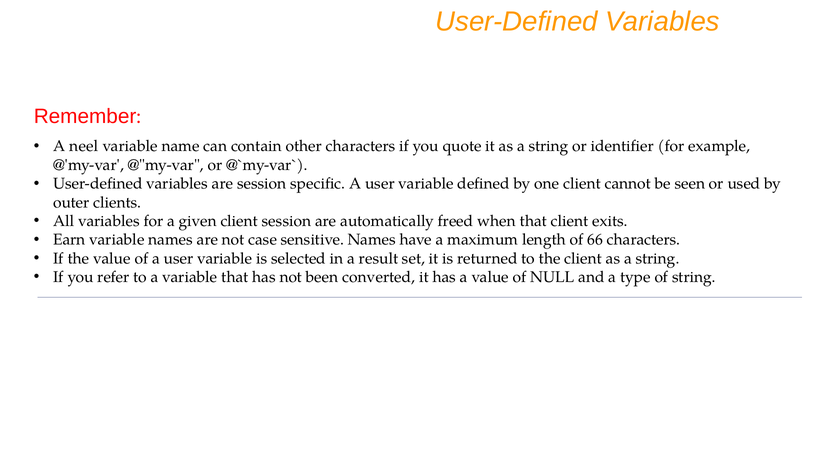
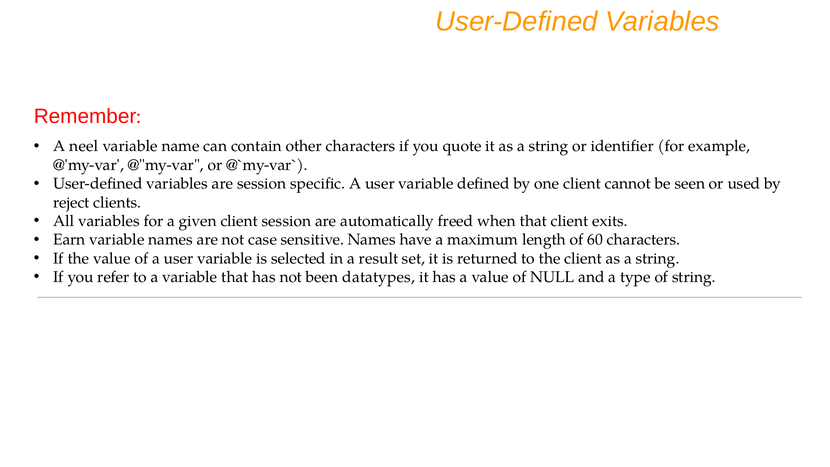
outer: outer -> reject
66: 66 -> 60
converted: converted -> datatypes
